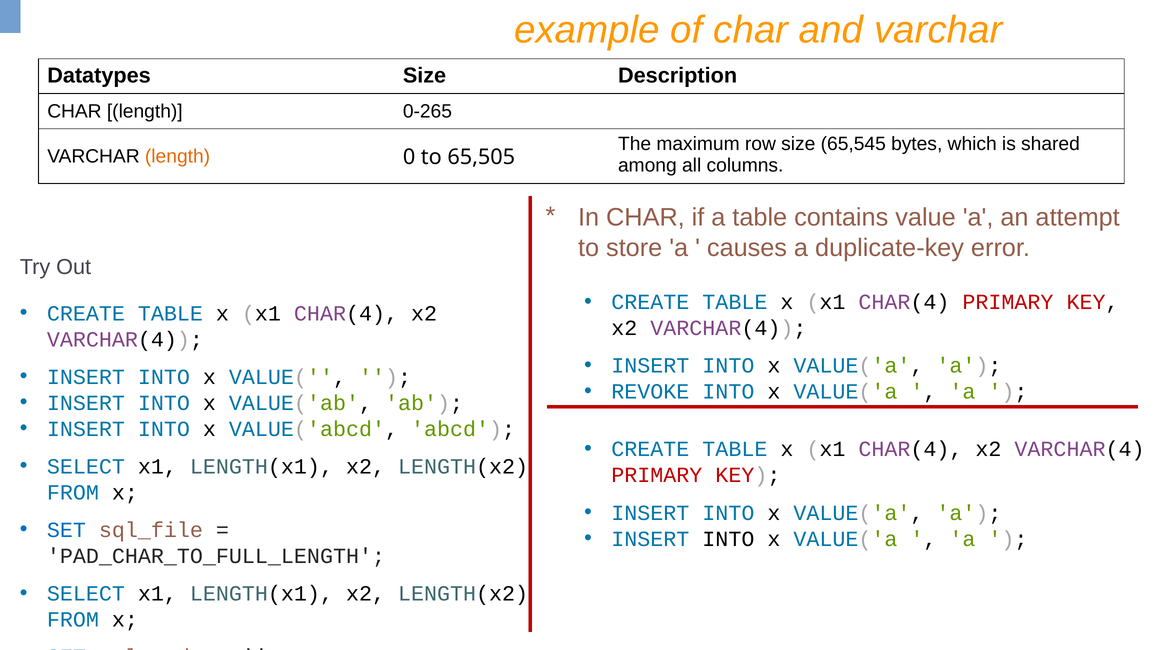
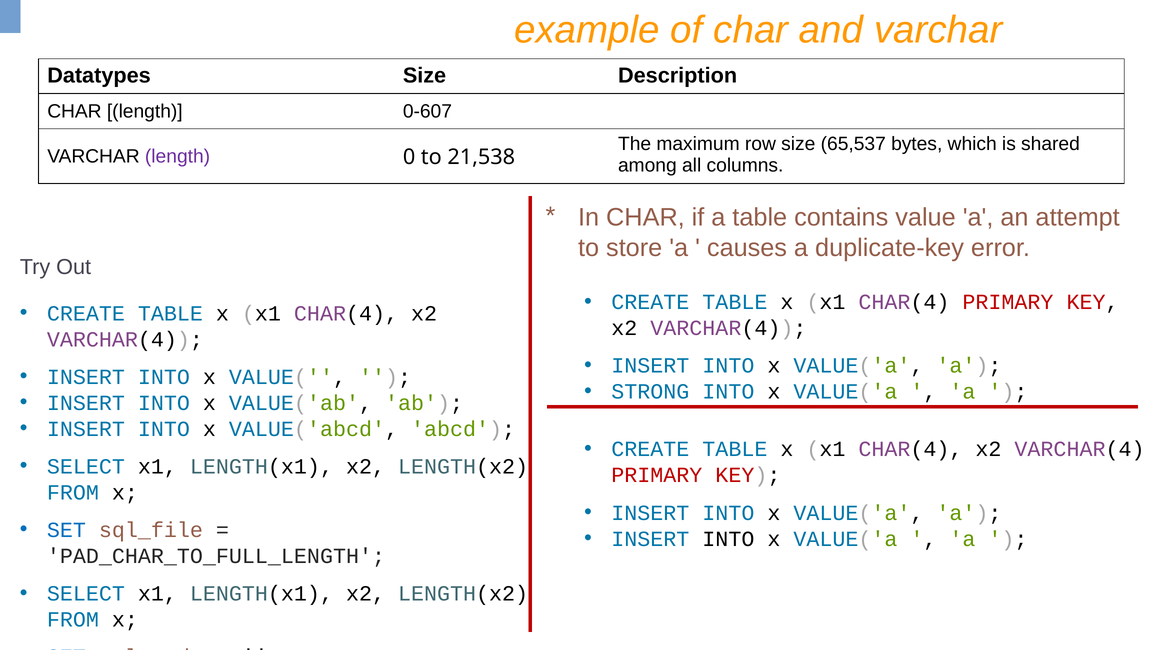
0-265: 0-265 -> 0-607
65,545: 65,545 -> 65,537
length at (178, 156) colour: orange -> purple
65,505: 65,505 -> 21,538
REVOKE: REVOKE -> STRONG
